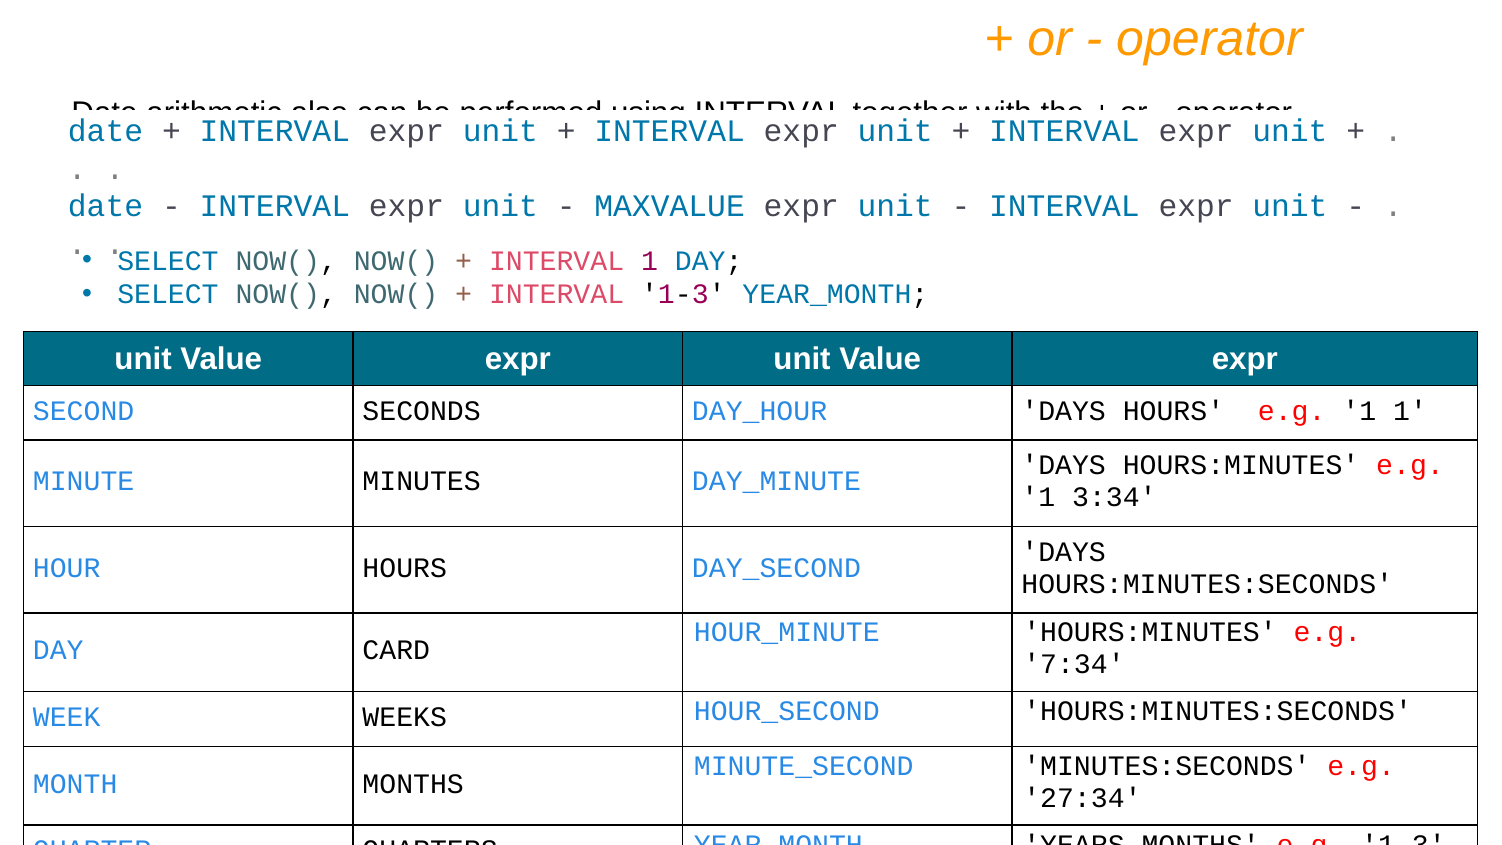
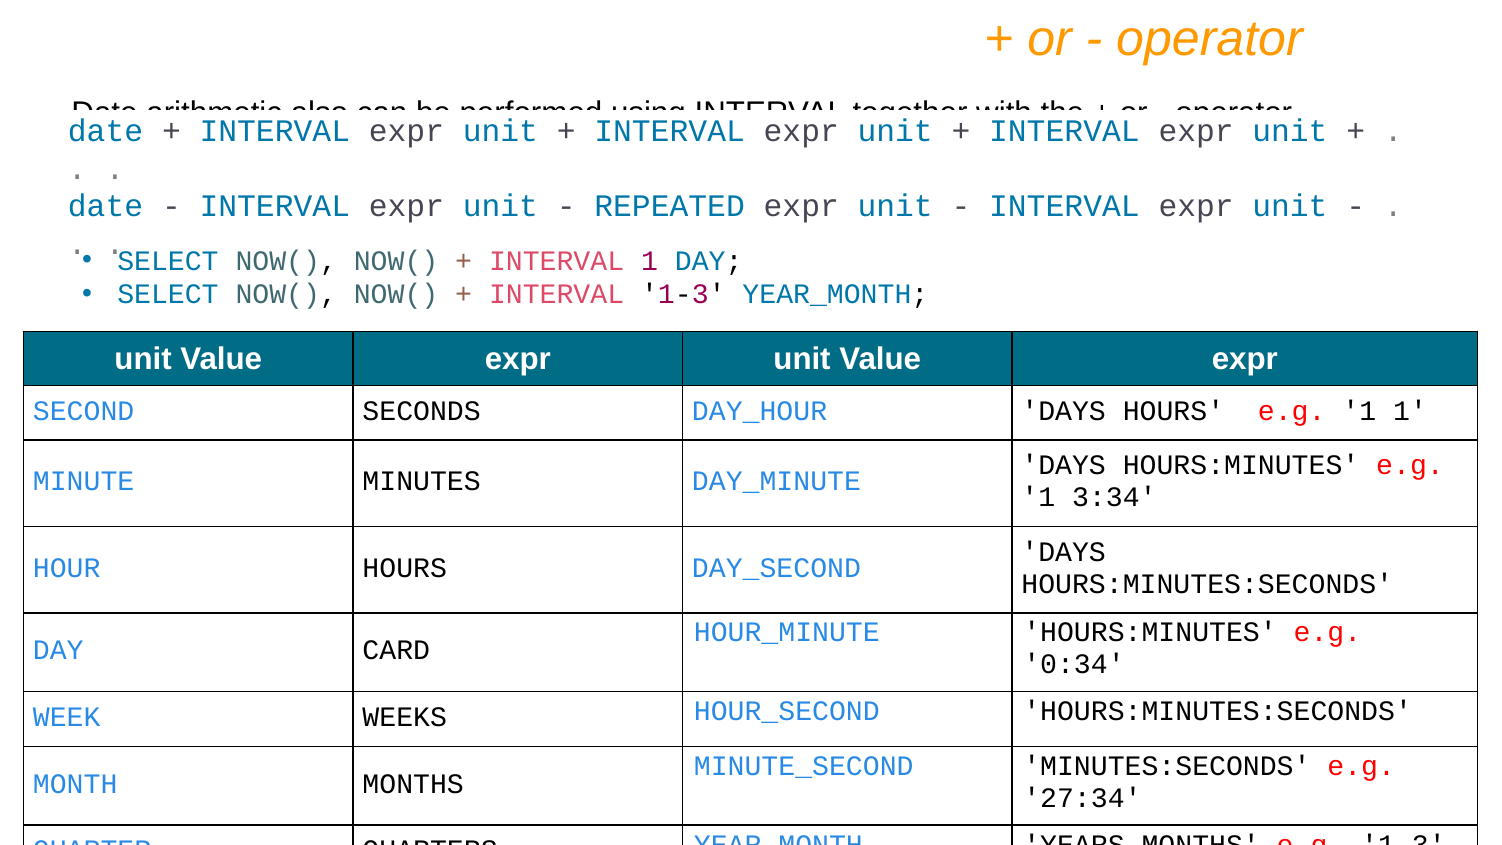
MAXVALUE: MAXVALUE -> REPEATED
7:34: 7:34 -> 0:34
